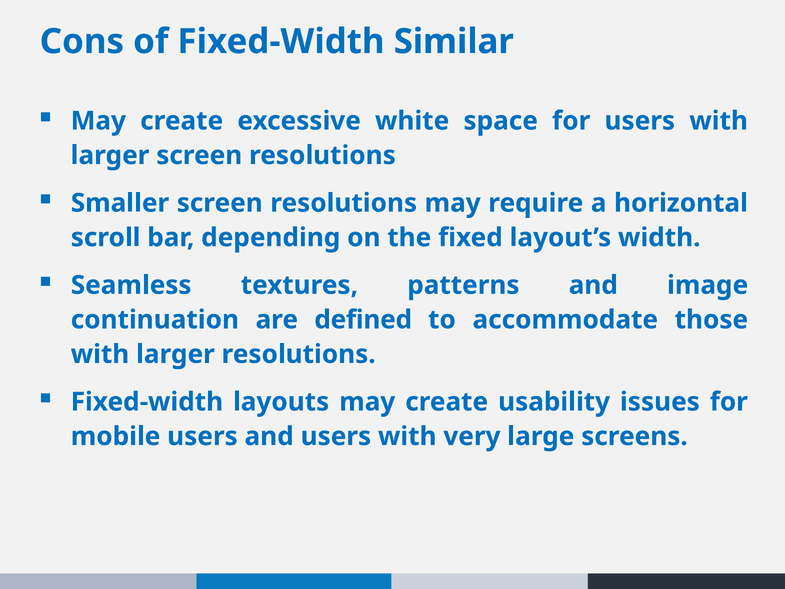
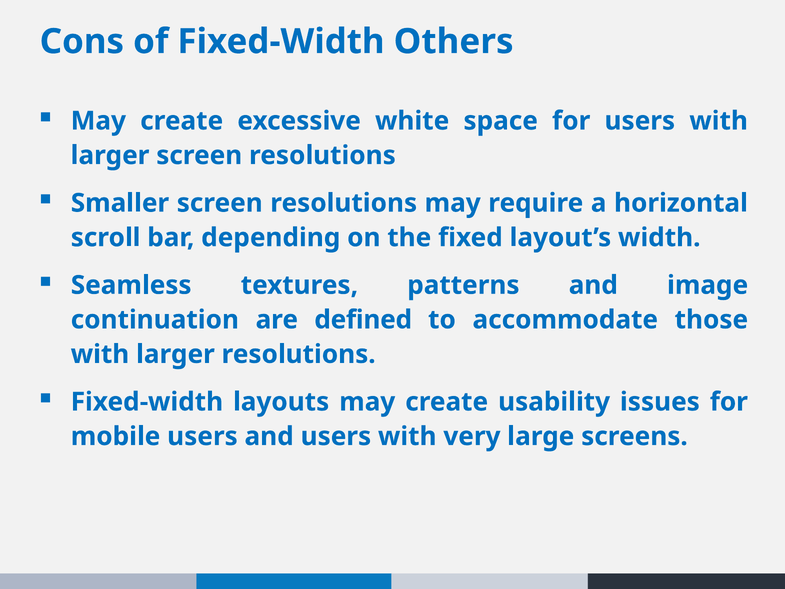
Similar: Similar -> Others
